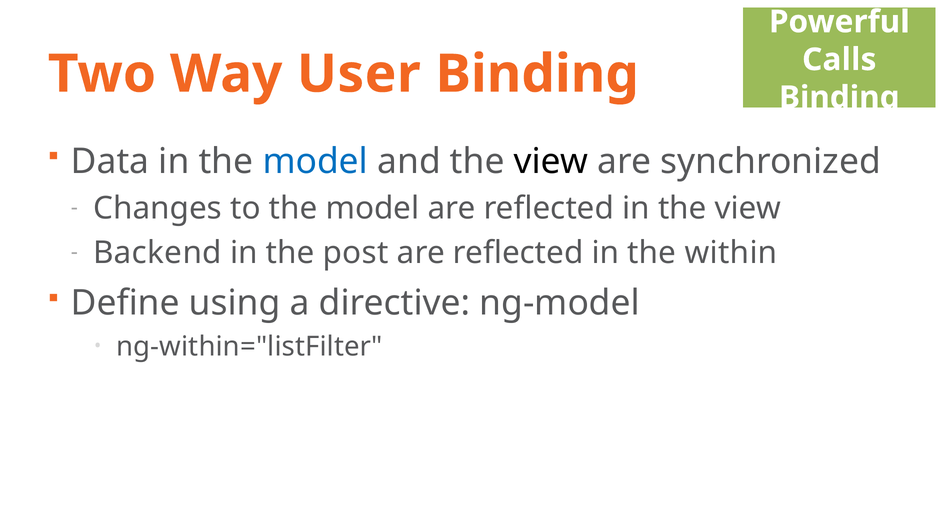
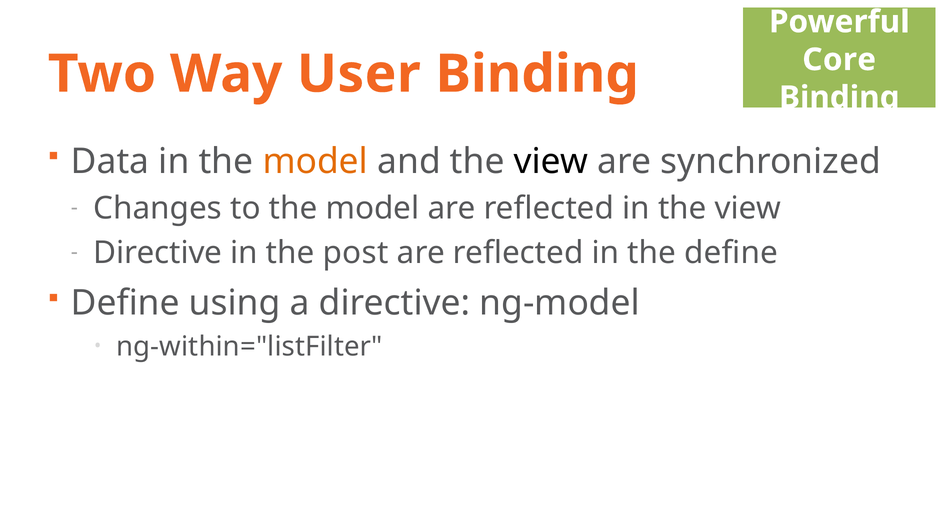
Calls: Calls -> Core
model at (315, 161) colour: blue -> orange
Backend at (157, 252): Backend -> Directive
the within: within -> define
